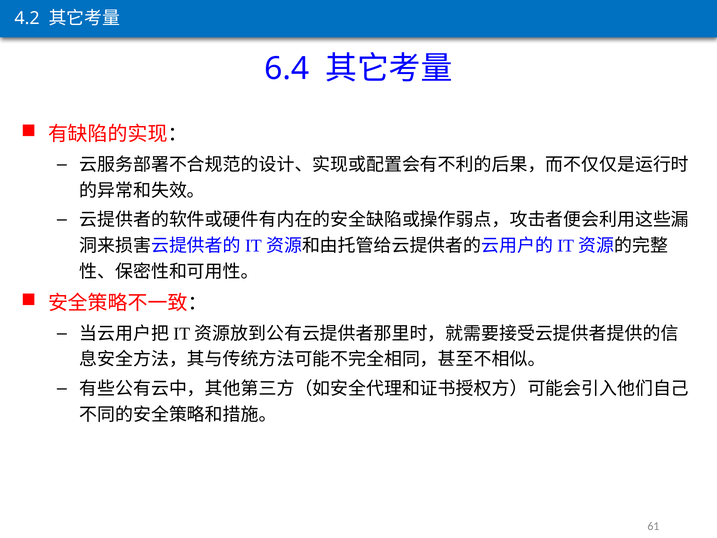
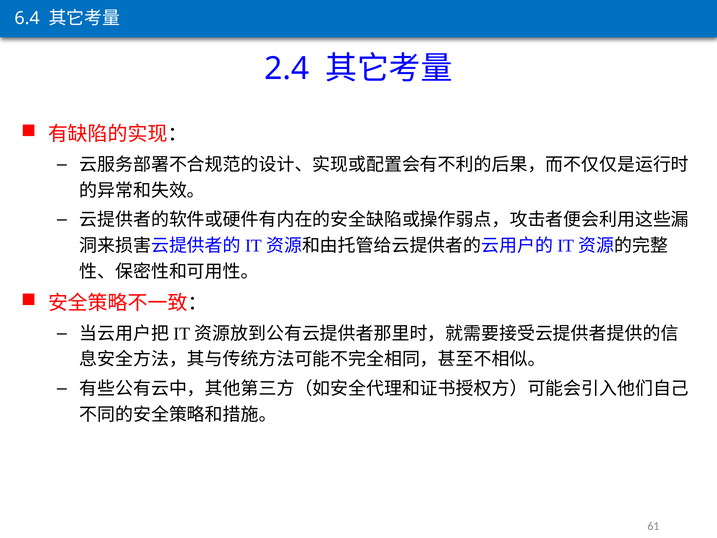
4.2: 4.2 -> 6.4
6.4: 6.4 -> 2.4
